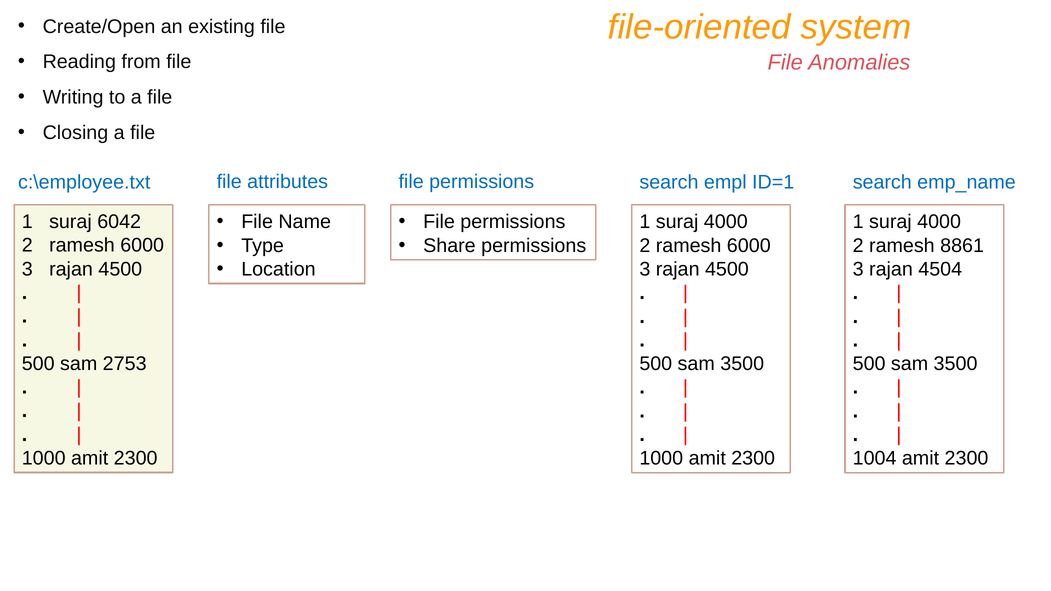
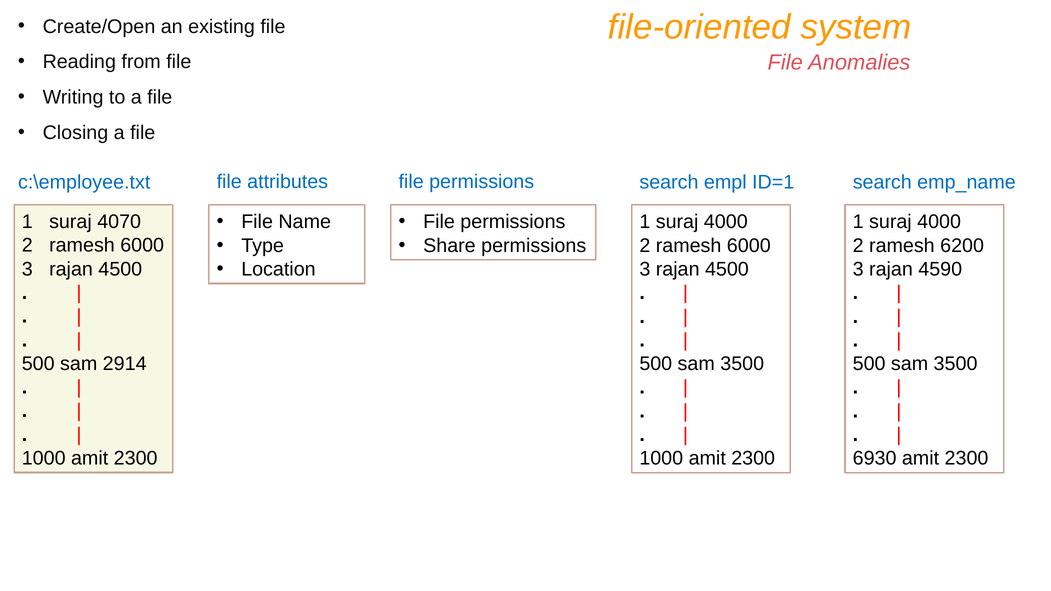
6042: 6042 -> 4070
8861: 8861 -> 6200
4504: 4504 -> 4590
2753: 2753 -> 2914
1004: 1004 -> 6930
